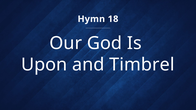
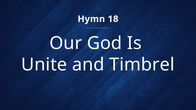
Upon: Upon -> Unite
